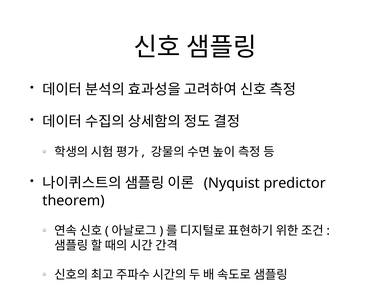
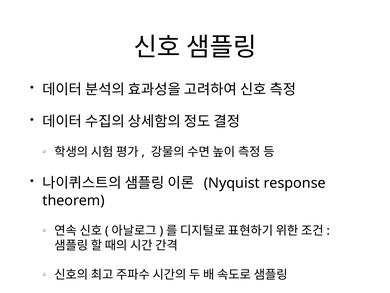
predictor: predictor -> response
